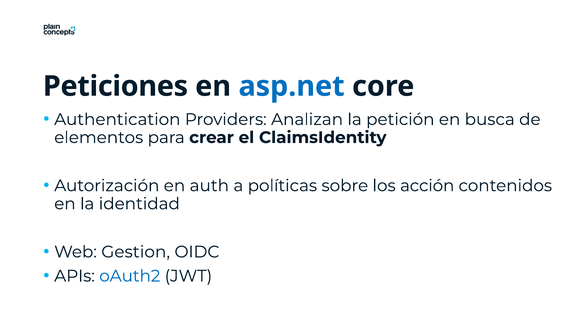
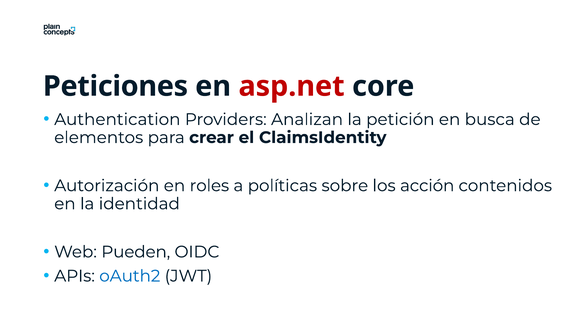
asp.net colour: blue -> red
auth: auth -> roles
Gestion: Gestion -> Pueden
